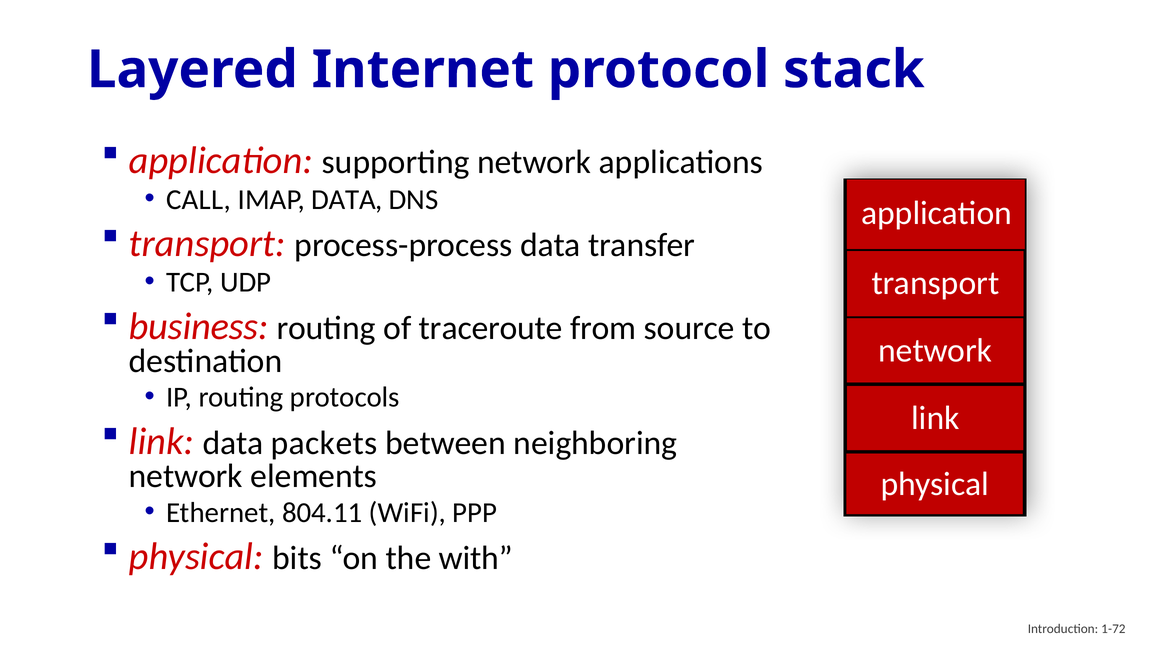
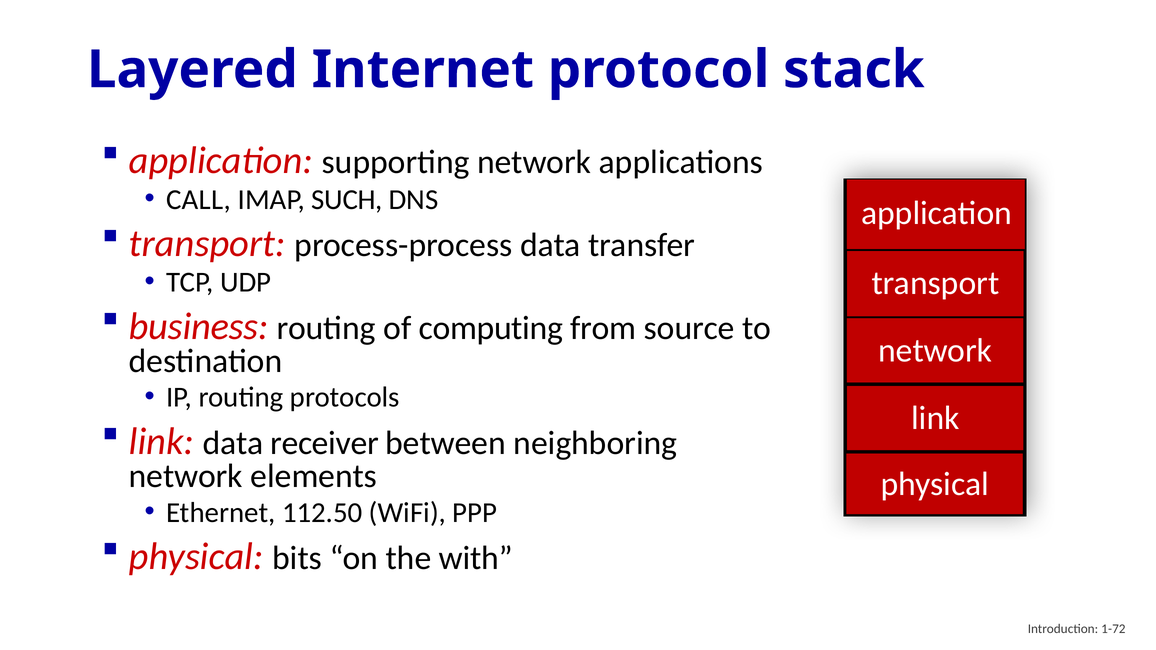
IMAP DATA: DATA -> SUCH
traceroute: traceroute -> computing
packets: packets -> receiver
804.11: 804.11 -> 112.50
